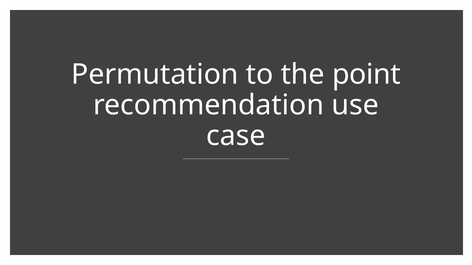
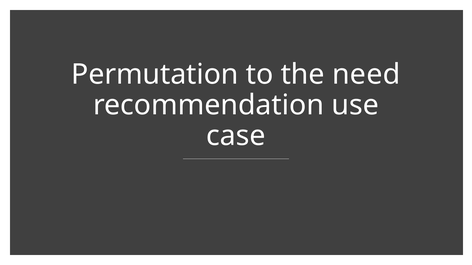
point: point -> need
